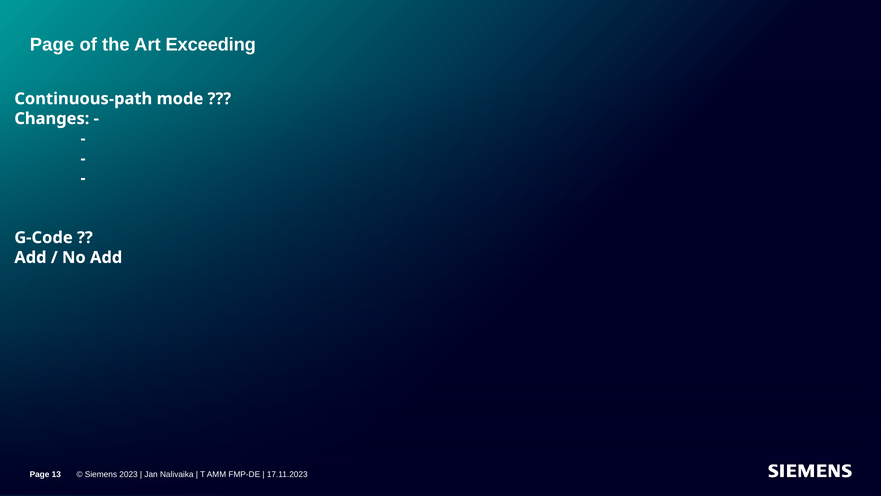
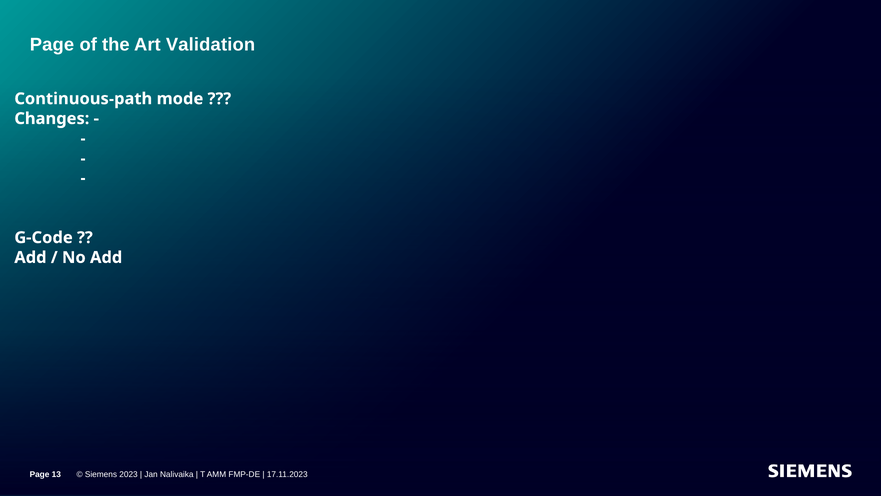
Exceeding: Exceeding -> Validation
